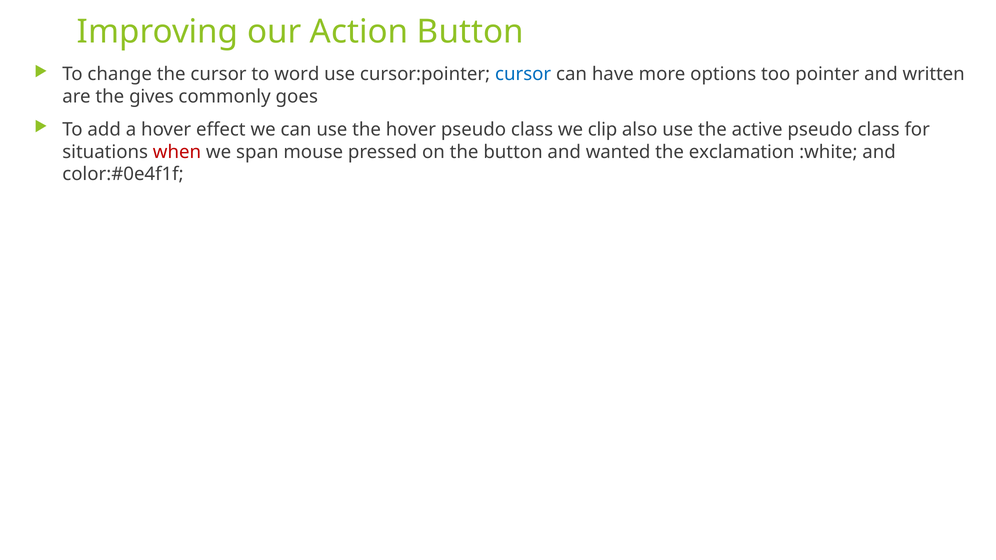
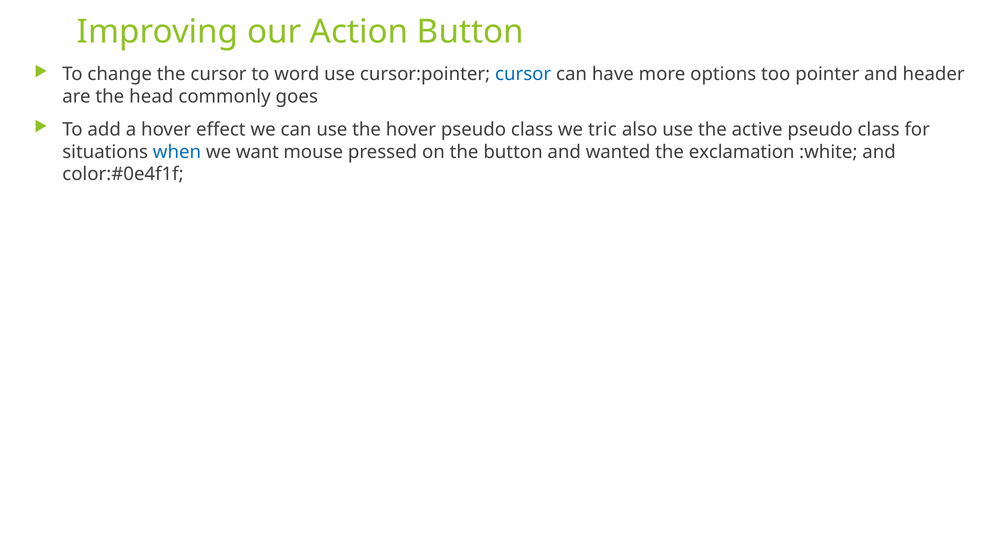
written: written -> header
gives: gives -> head
clip: clip -> tric
when colour: red -> blue
span: span -> want
